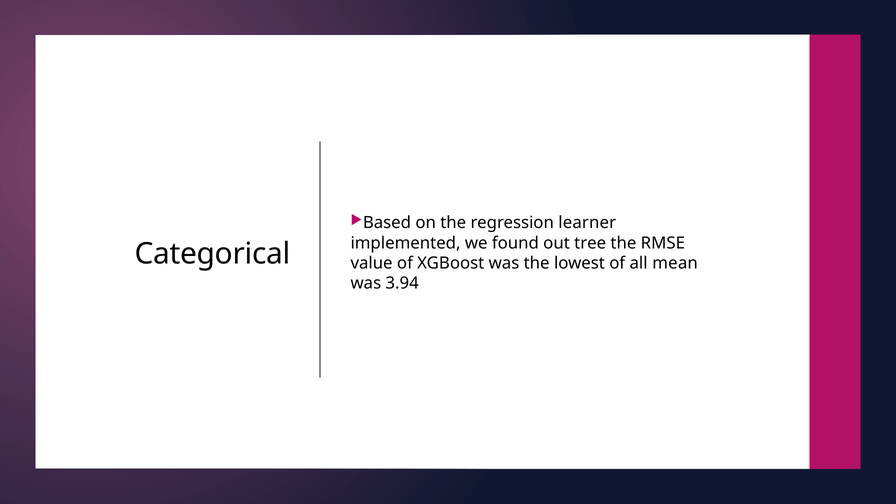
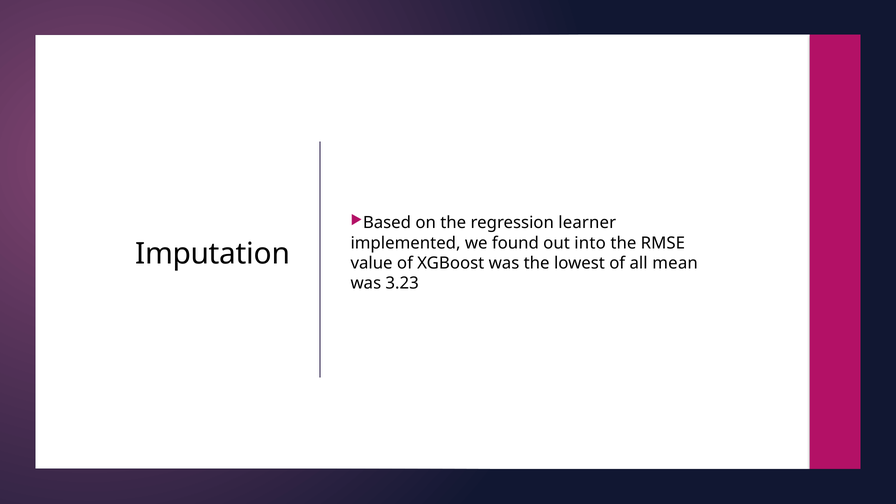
tree: tree -> into
Categorical: Categorical -> Imputation
3.94: 3.94 -> 3.23
